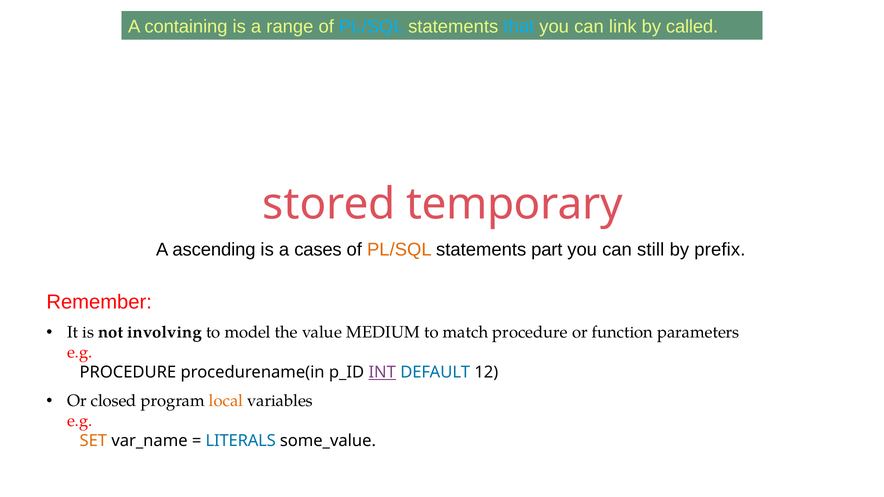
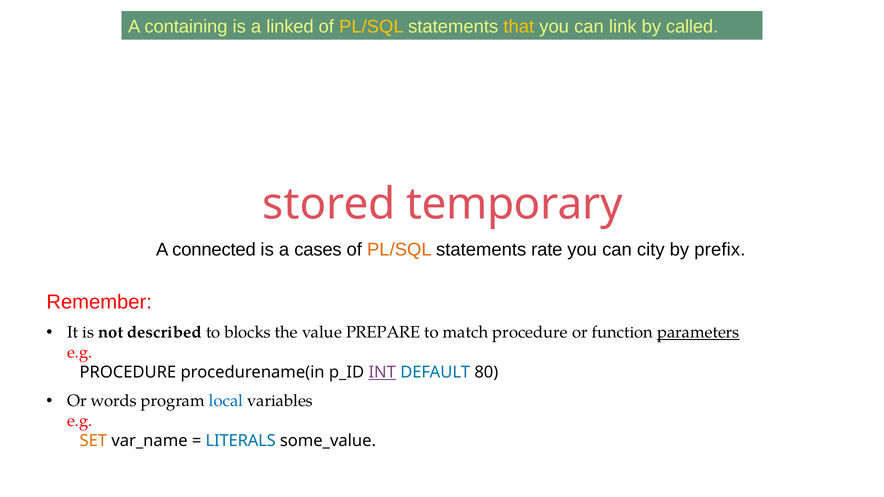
range: range -> linked
PL/SQL at (371, 27) colour: light blue -> yellow
that colour: light blue -> yellow
ascending: ascending -> connected
part: part -> rate
still: still -> city
involving: involving -> described
model: model -> blocks
MEDIUM: MEDIUM -> PREPARE
parameters underline: none -> present
12: 12 -> 80
closed: closed -> words
local colour: orange -> blue
